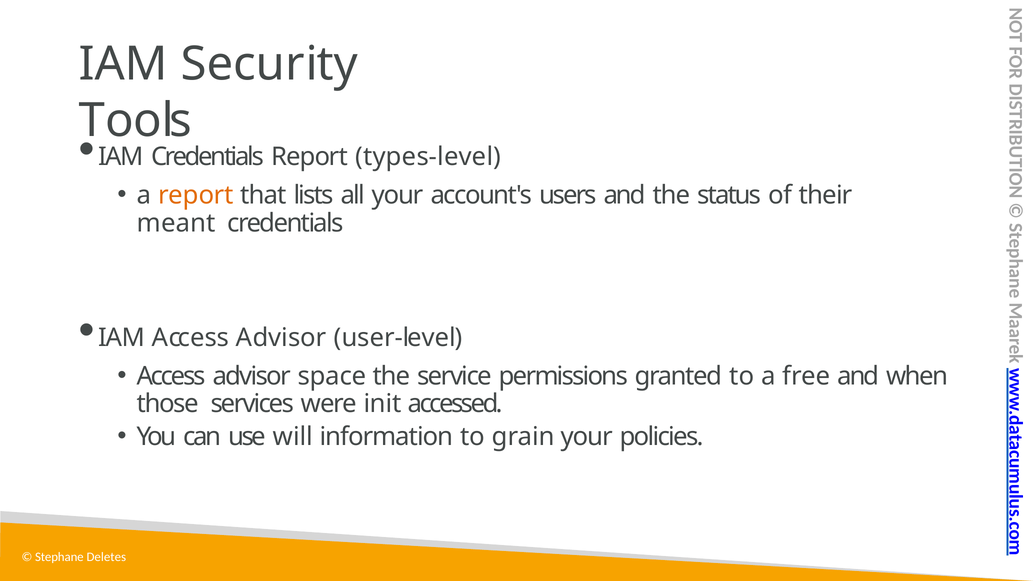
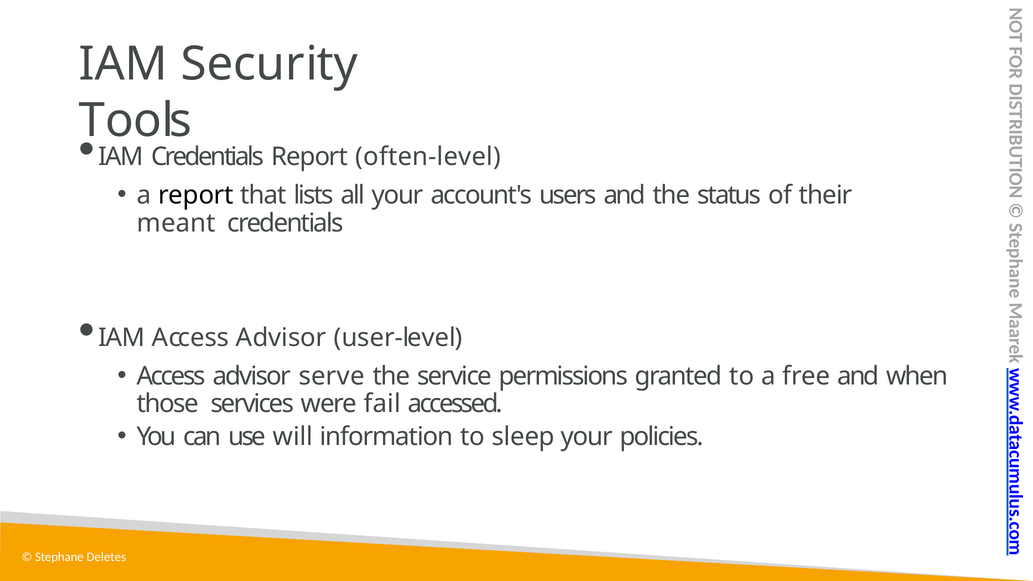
types-level: types-level -> often-level
report at (196, 195) colour: orange -> black
space: space -> serve
init: init -> fail
grain: grain -> sleep
